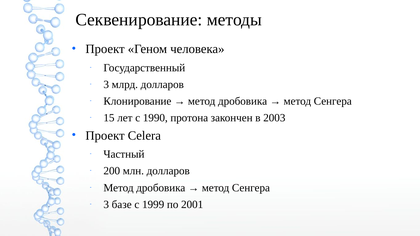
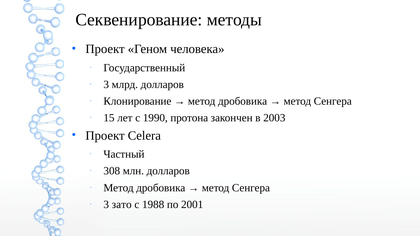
200: 200 -> 308
базе: базе -> зато
1999: 1999 -> 1988
